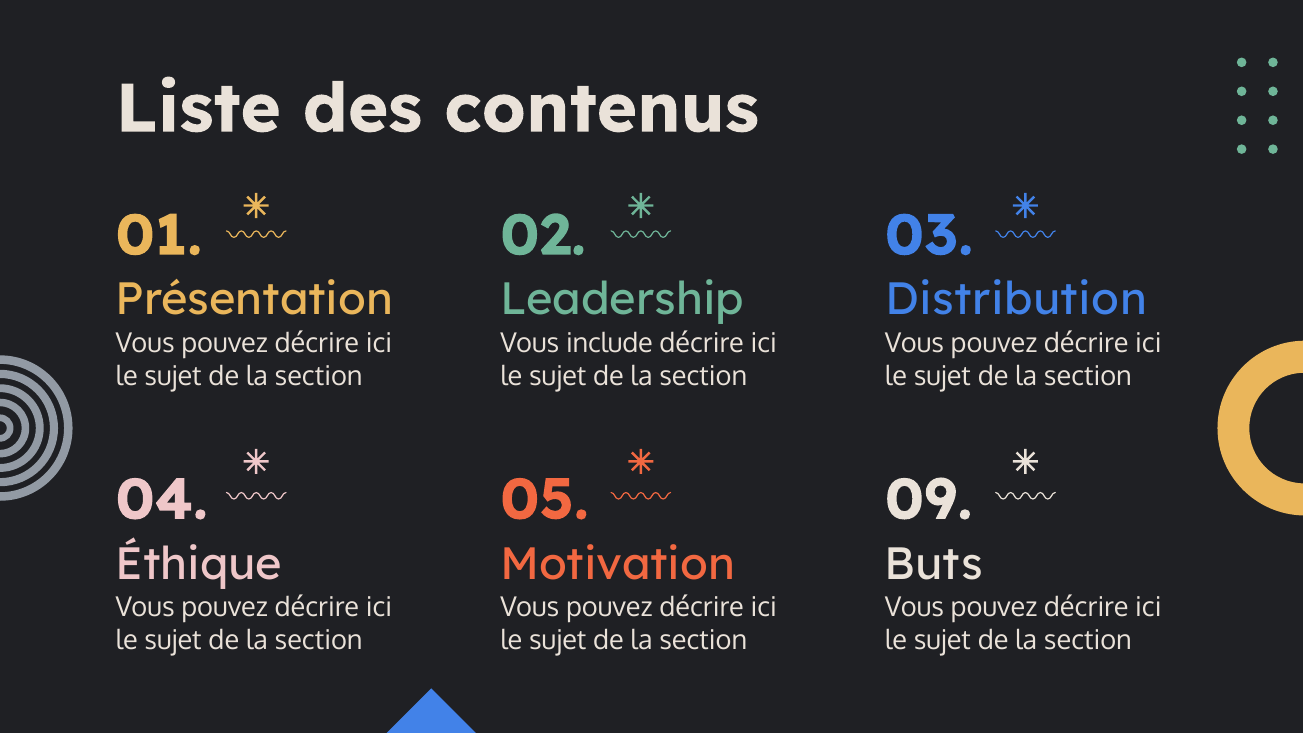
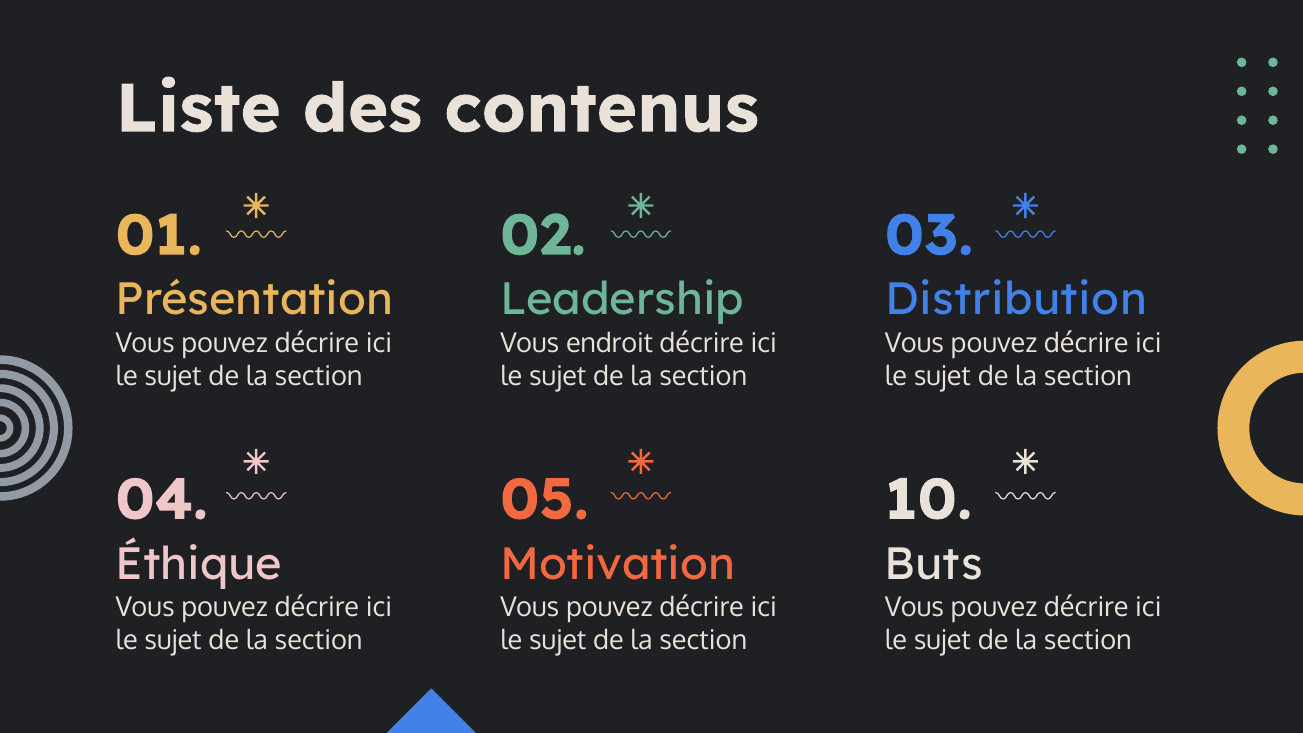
include: include -> endroit
09: 09 -> 10
